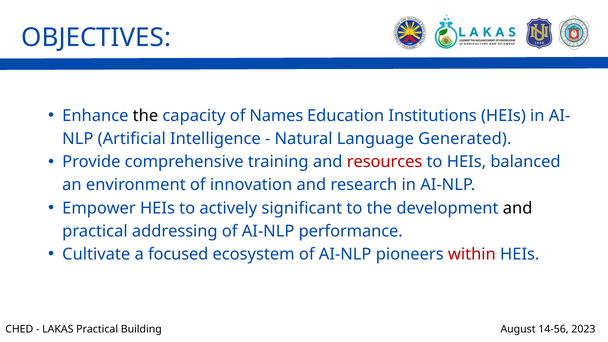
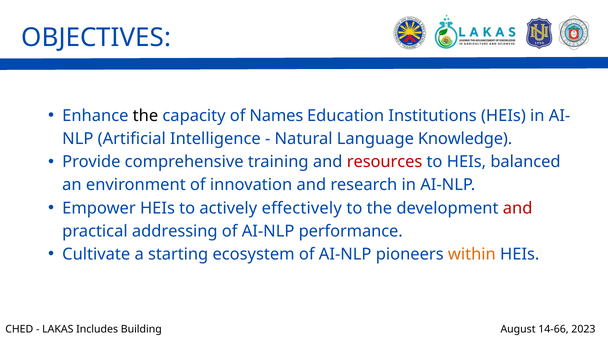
Generated: Generated -> Knowledge
significant: significant -> effectively
and at (518, 208) colour: black -> red
focused: focused -> starting
within colour: red -> orange
LAKAS Practical: Practical -> Includes
14-56: 14-56 -> 14-66
